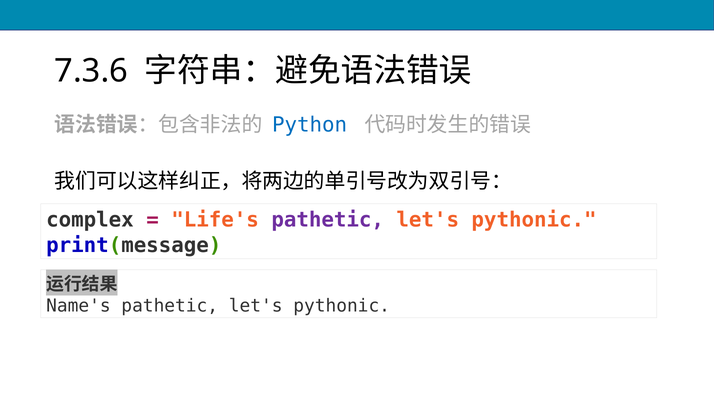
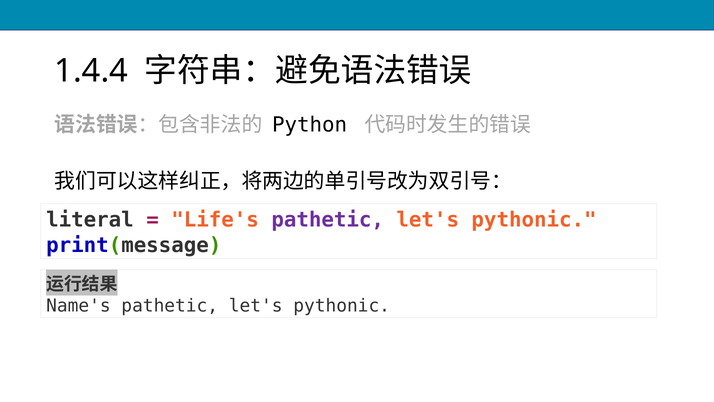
7.3.6: 7.3.6 -> 1.4.4
Python colour: blue -> black
complex: complex -> literal
